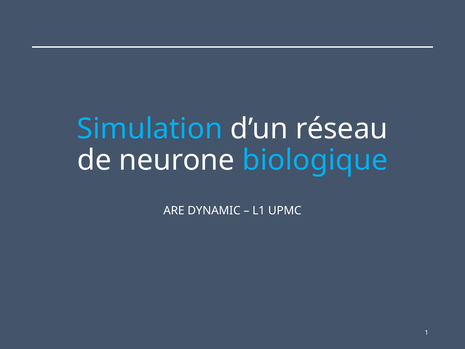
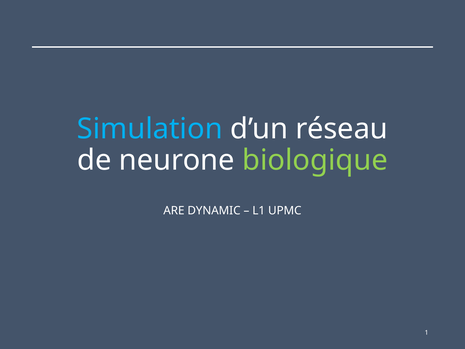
biologique colour: light blue -> light green
